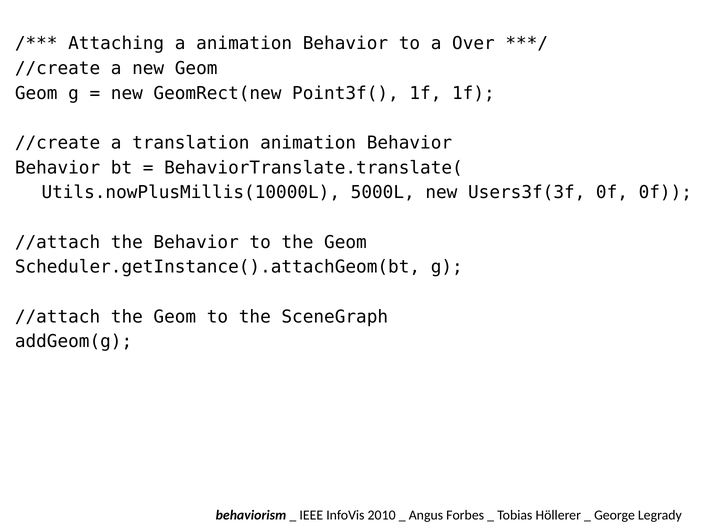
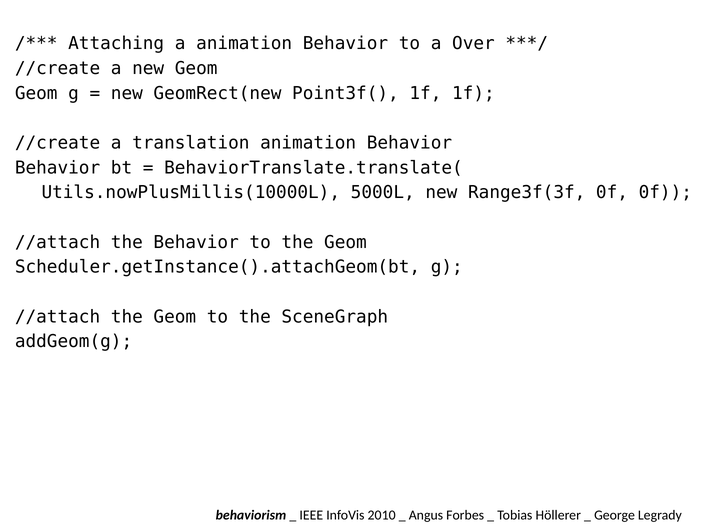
Users3f(3f: Users3f(3f -> Range3f(3f
